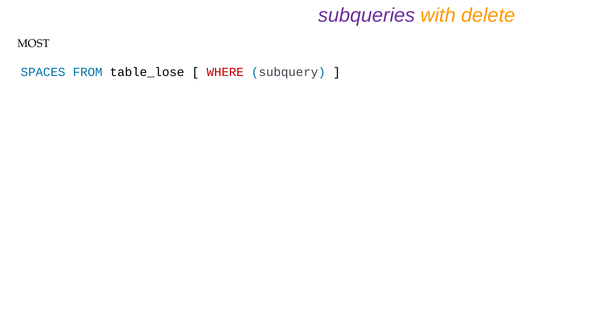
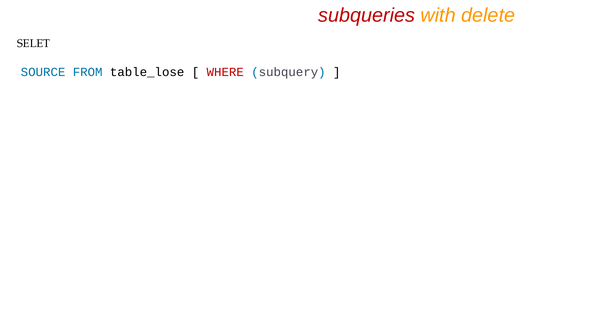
subqueries colour: purple -> red
MOST: MOST -> SELET
SPACES: SPACES -> SOURCE
